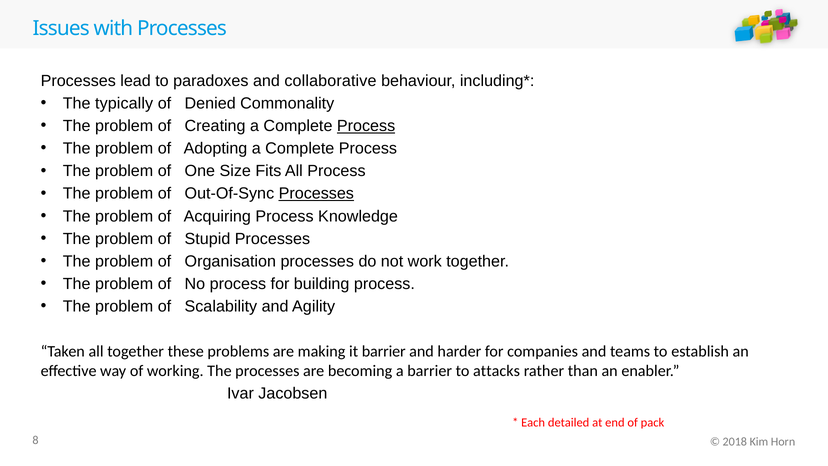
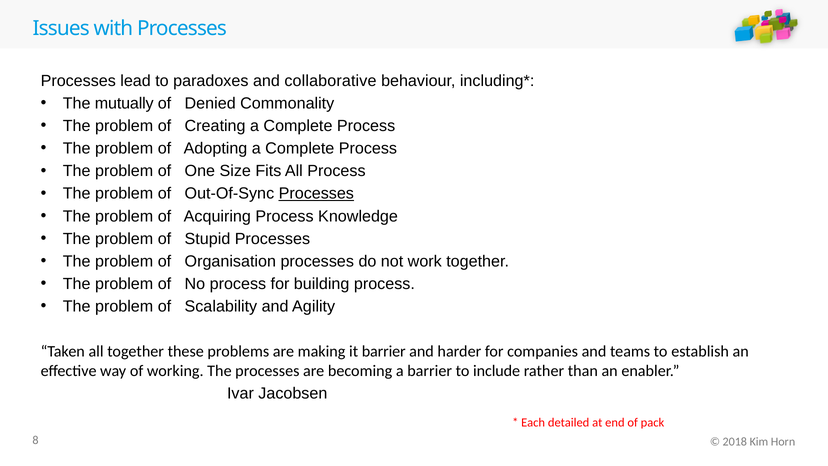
typically: typically -> mutually
Process at (366, 126) underline: present -> none
attacks: attacks -> include
